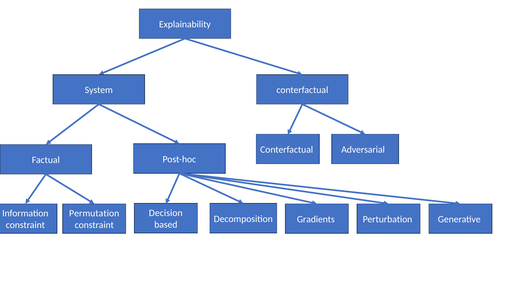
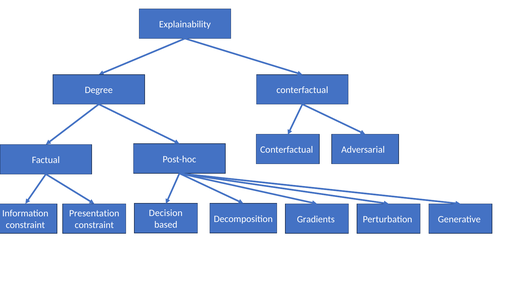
System: System -> Degree
Permutation: Permutation -> Presentation
